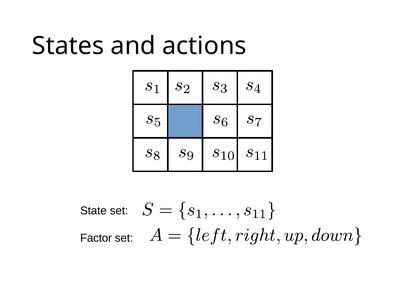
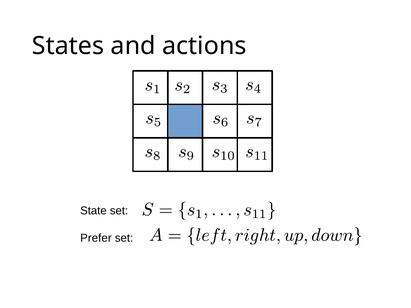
Factor: Factor -> Prefer
